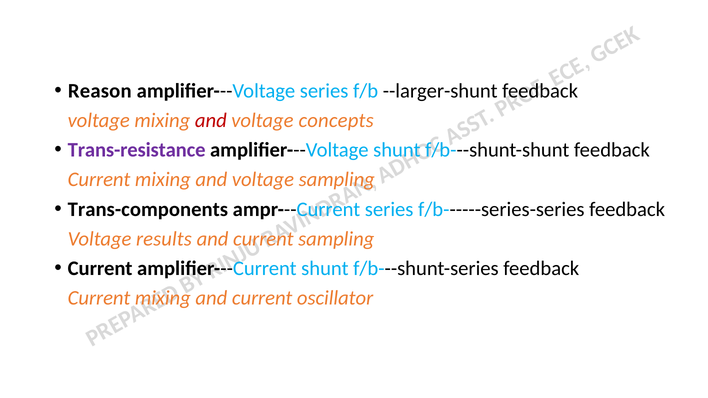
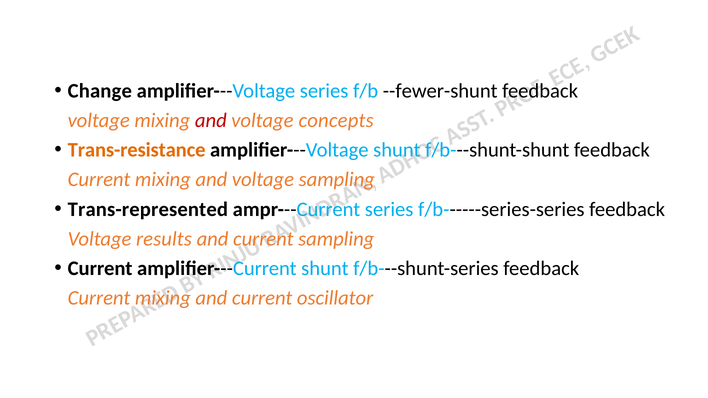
Reason: Reason -> Change
--larger-shunt: --larger-shunt -> --fewer-shunt
Trans-resistance colour: purple -> orange
Trans-components: Trans-components -> Trans-represented
